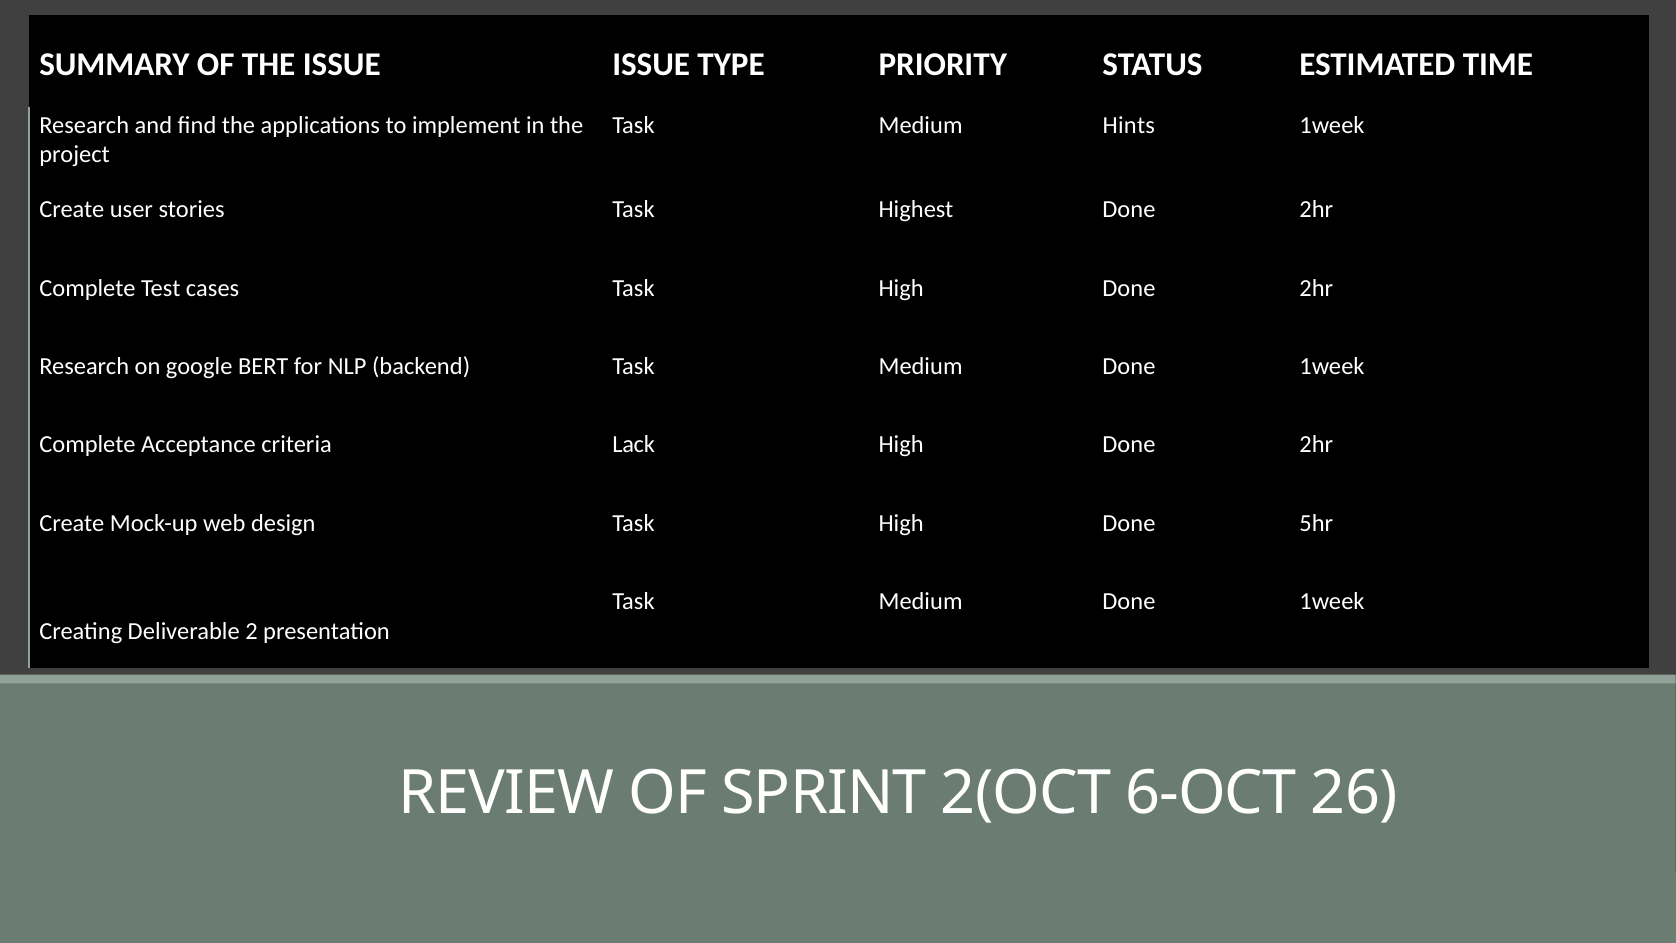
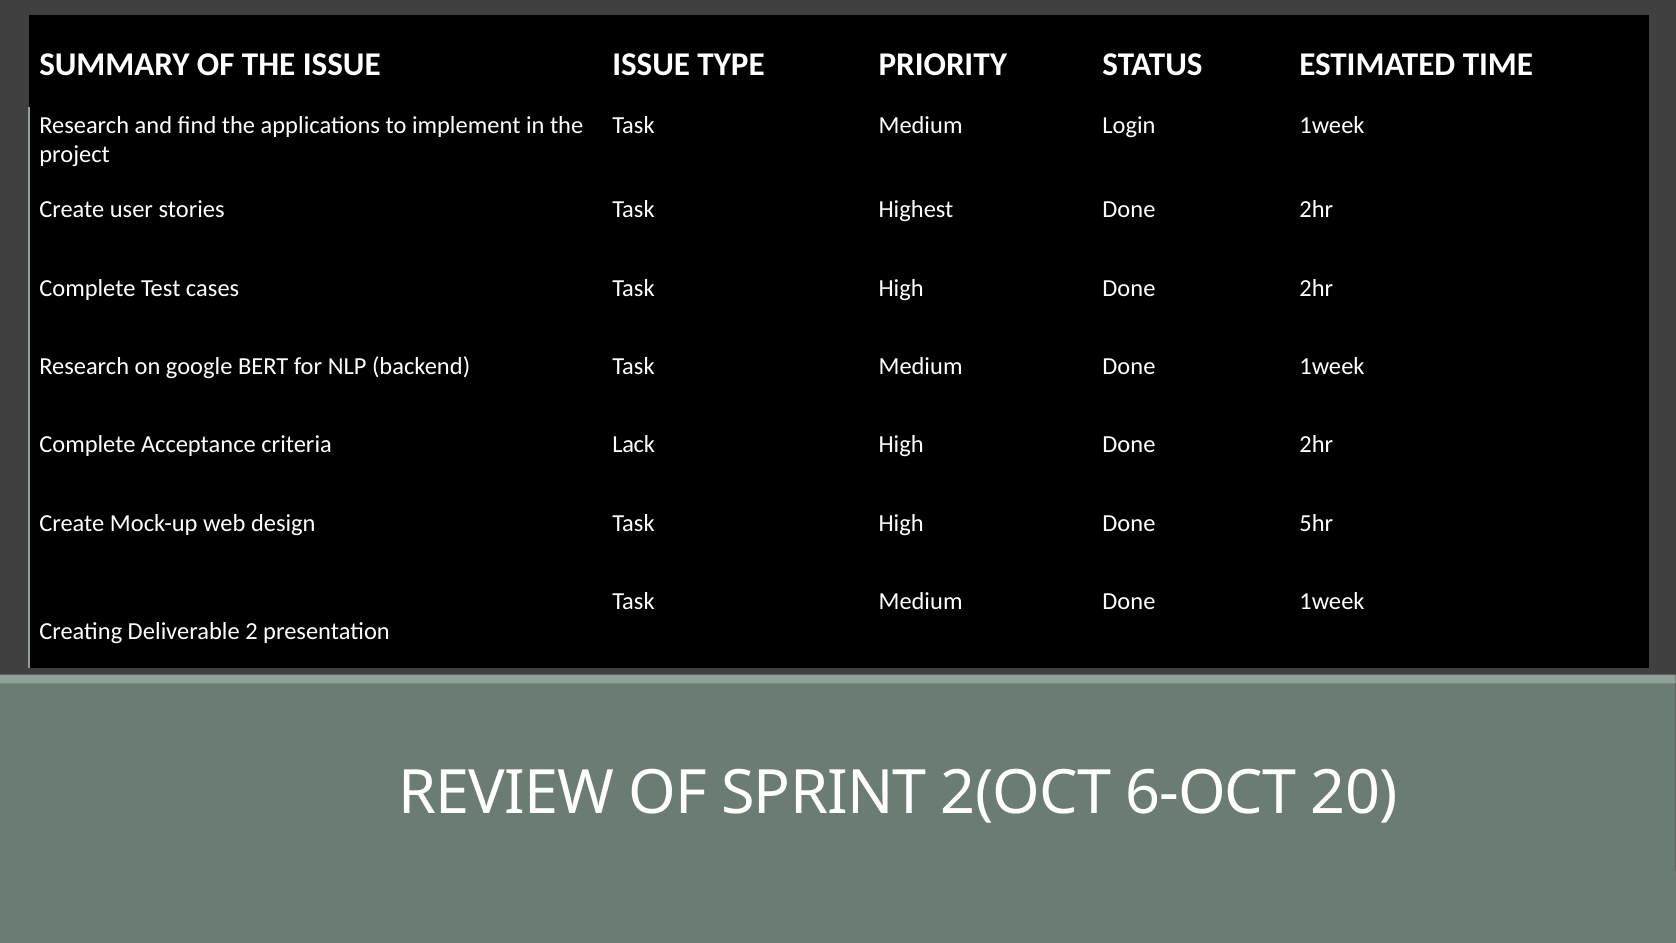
Hints: Hints -> Login
26: 26 -> 20
